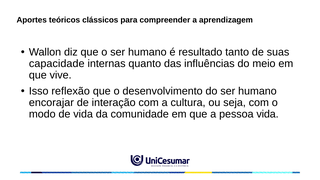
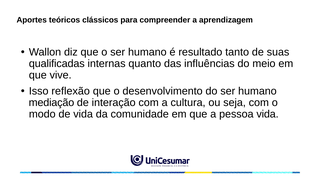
capacidade: capacidade -> qualificadas
encorajar: encorajar -> mediação
